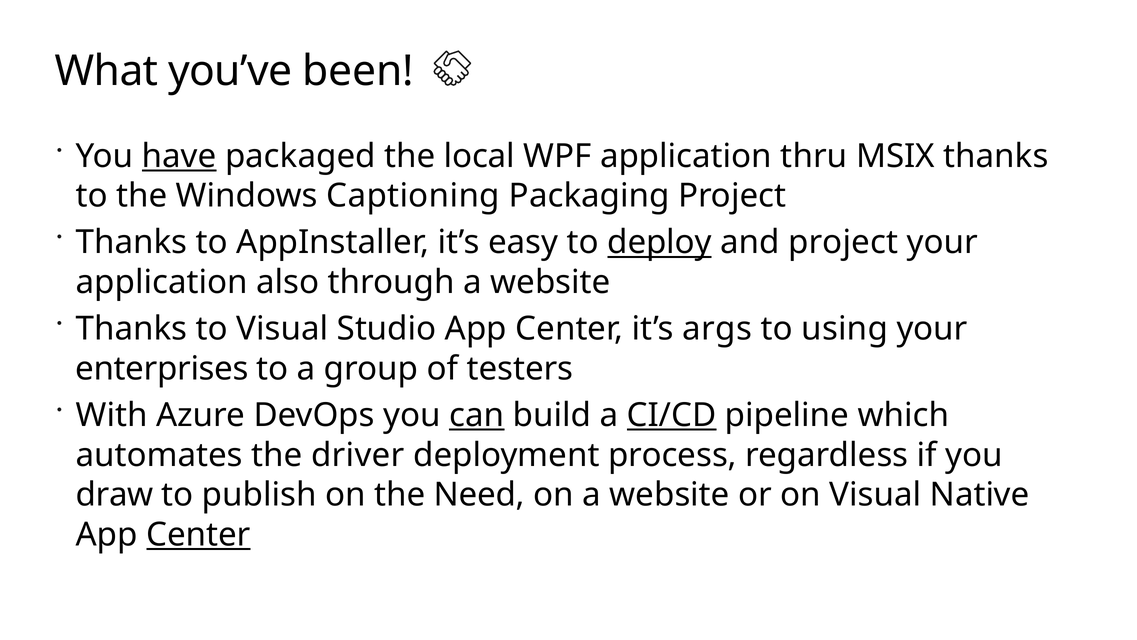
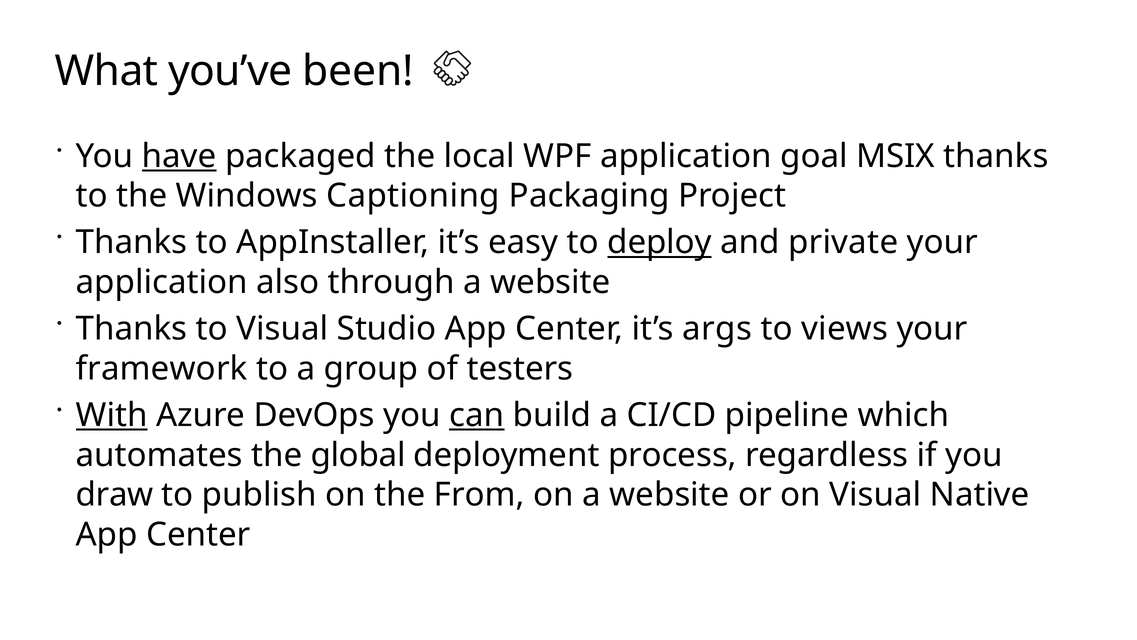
thru: thru -> goal
and project: project -> private
using: using -> views
enterprises: enterprises -> framework
With underline: none -> present
CI/CD underline: present -> none
driver: driver -> global
Need: Need -> From
Center at (198, 534) underline: present -> none
